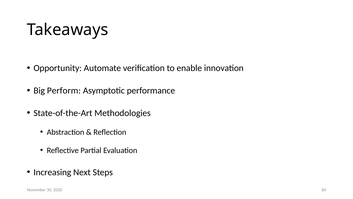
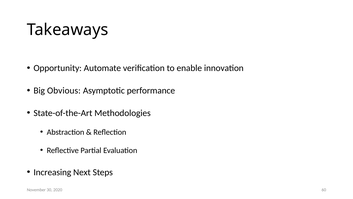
Perform: Perform -> Obvious
